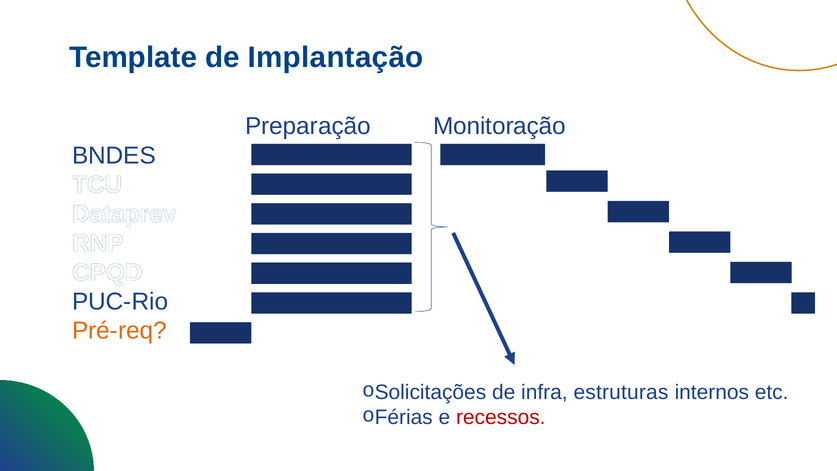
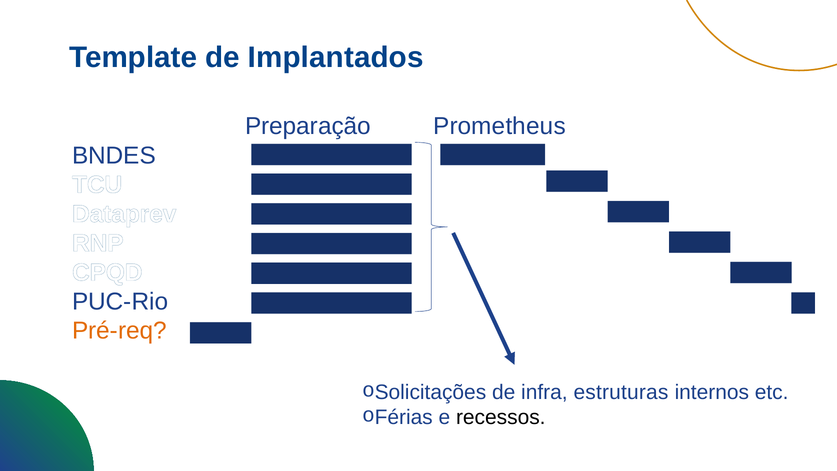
Implantação: Implantação -> Implantados
Monitoração: Monitoração -> Prometheus
recessos colour: red -> black
